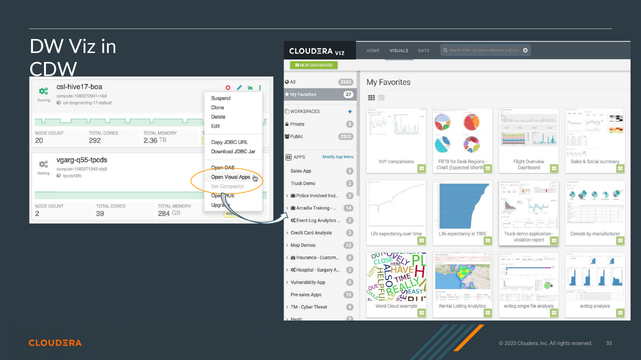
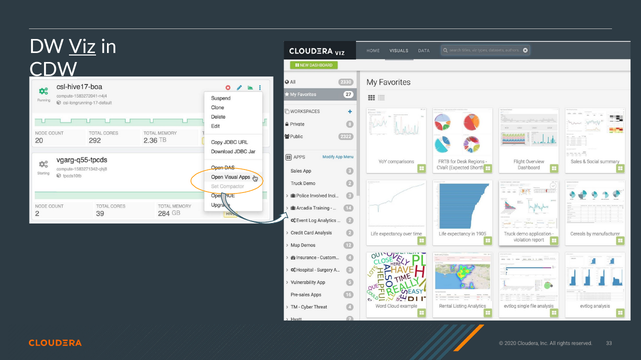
Viz underline: none -> present
